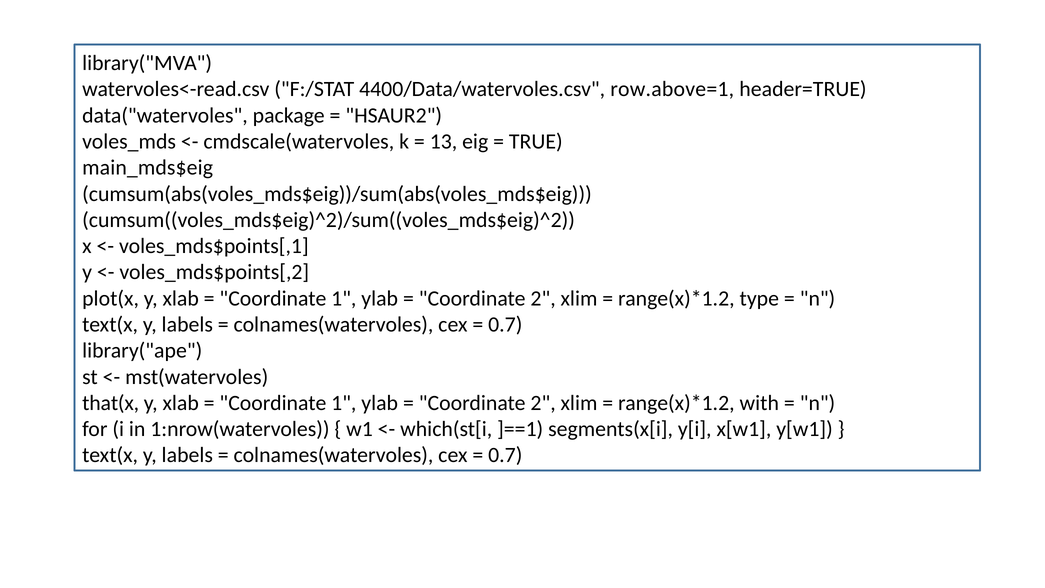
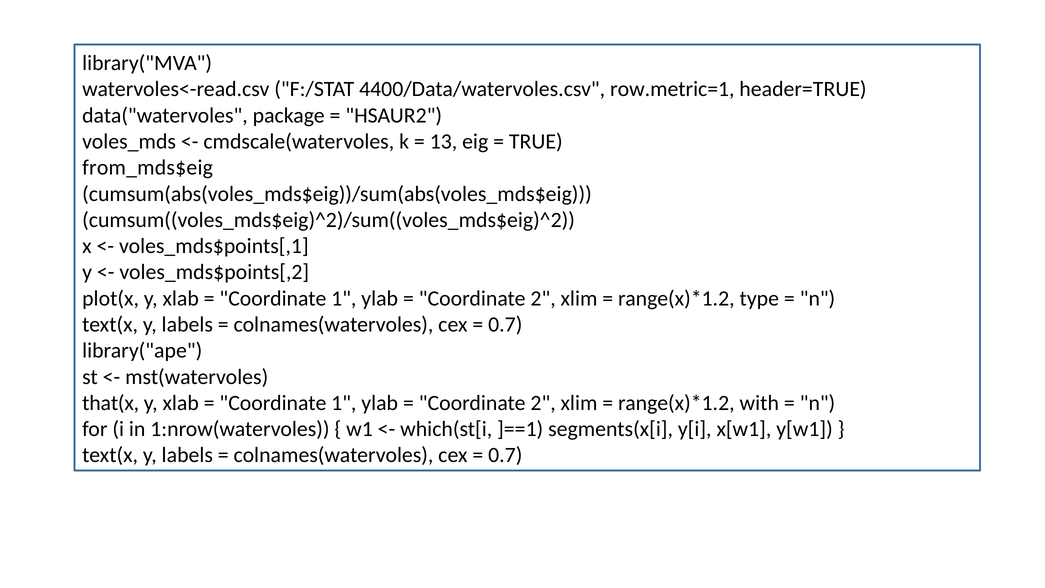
row.above=1: row.above=1 -> row.metric=1
main_mds$eig: main_mds$eig -> from_mds$eig
